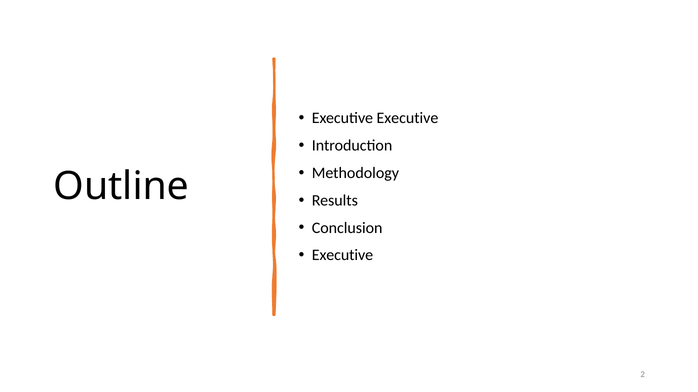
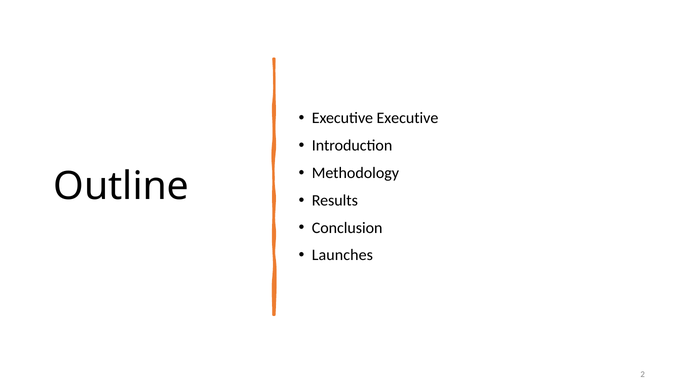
Executive at (342, 256): Executive -> Launches
